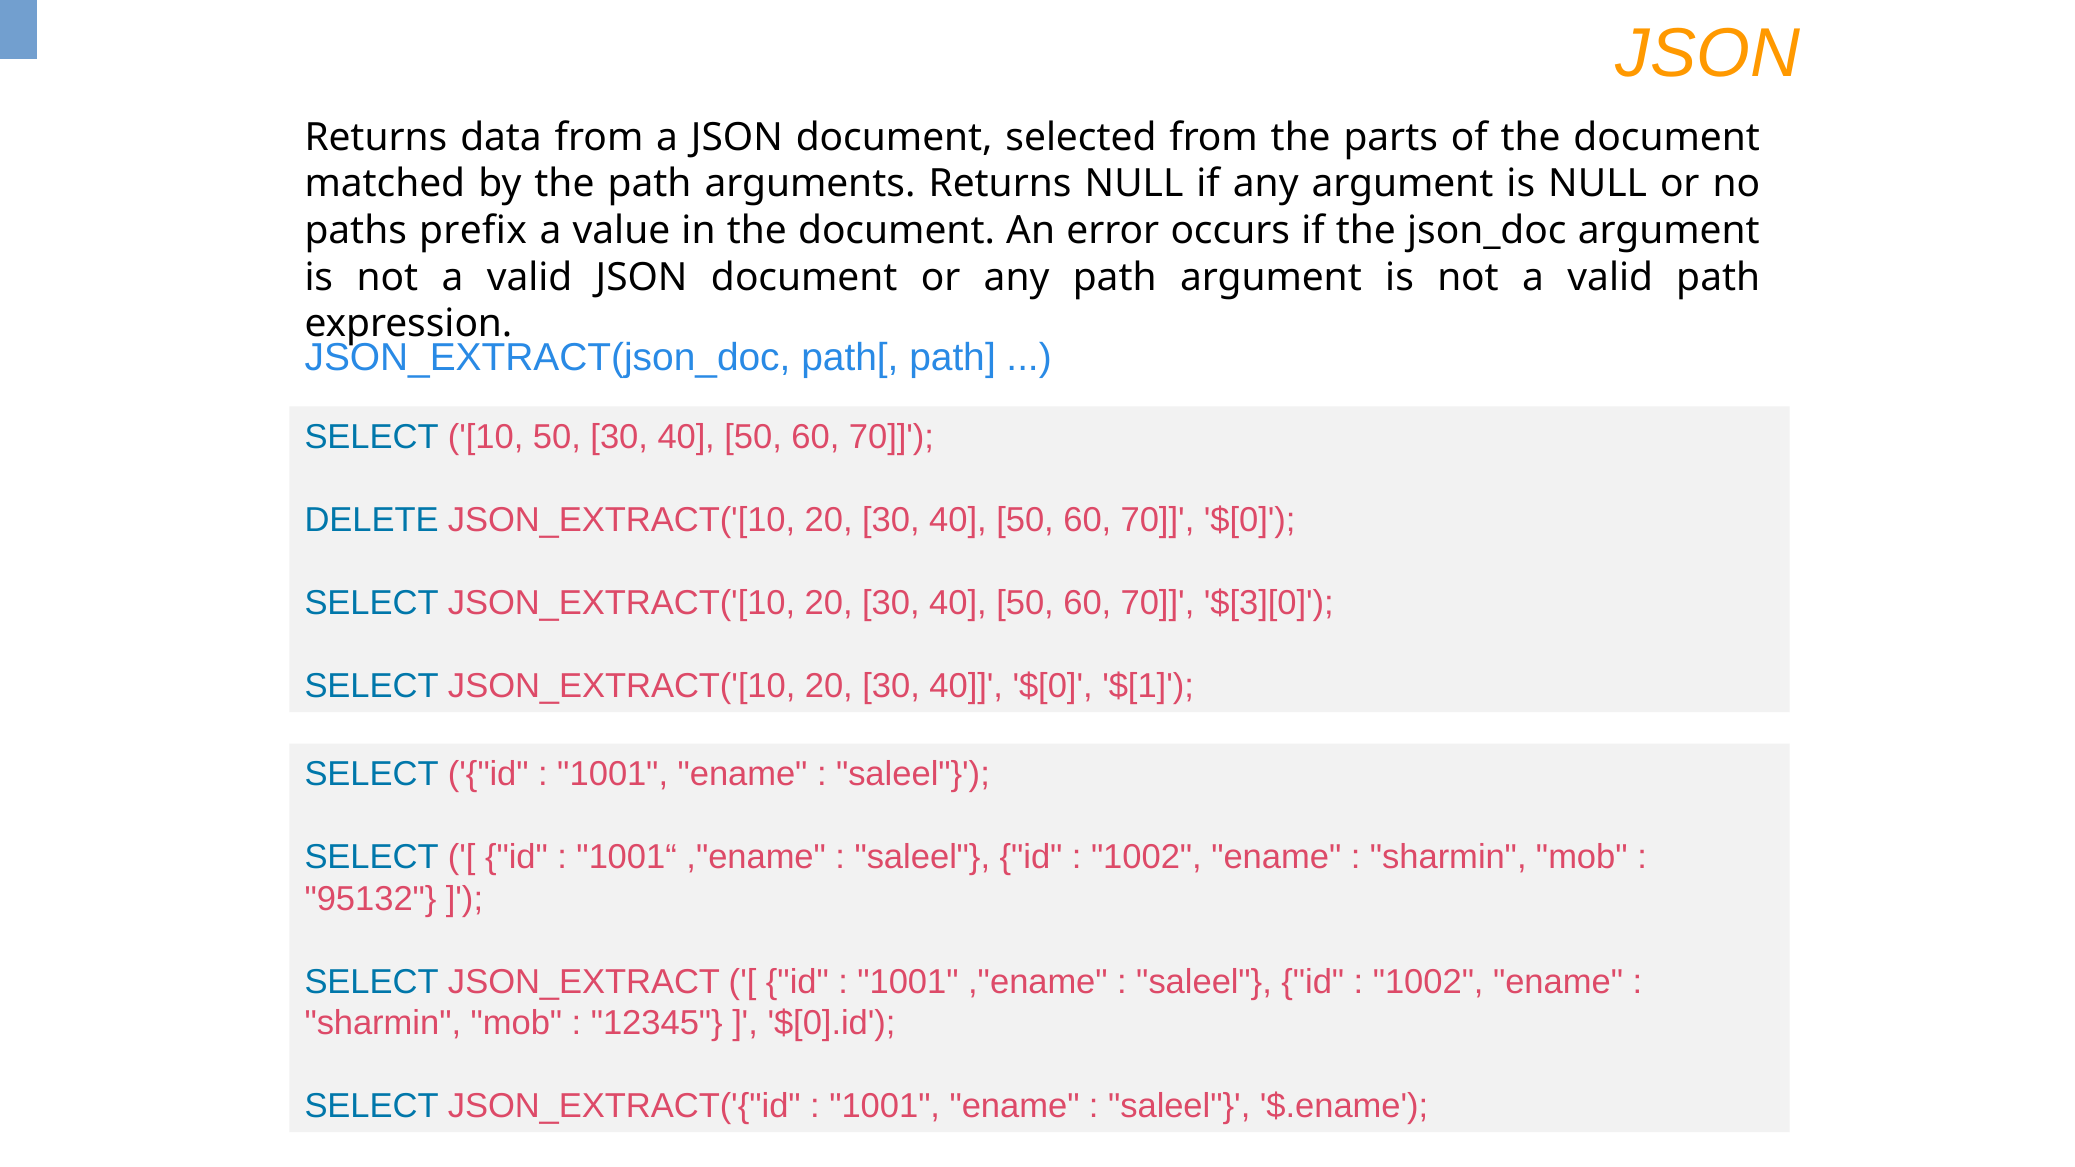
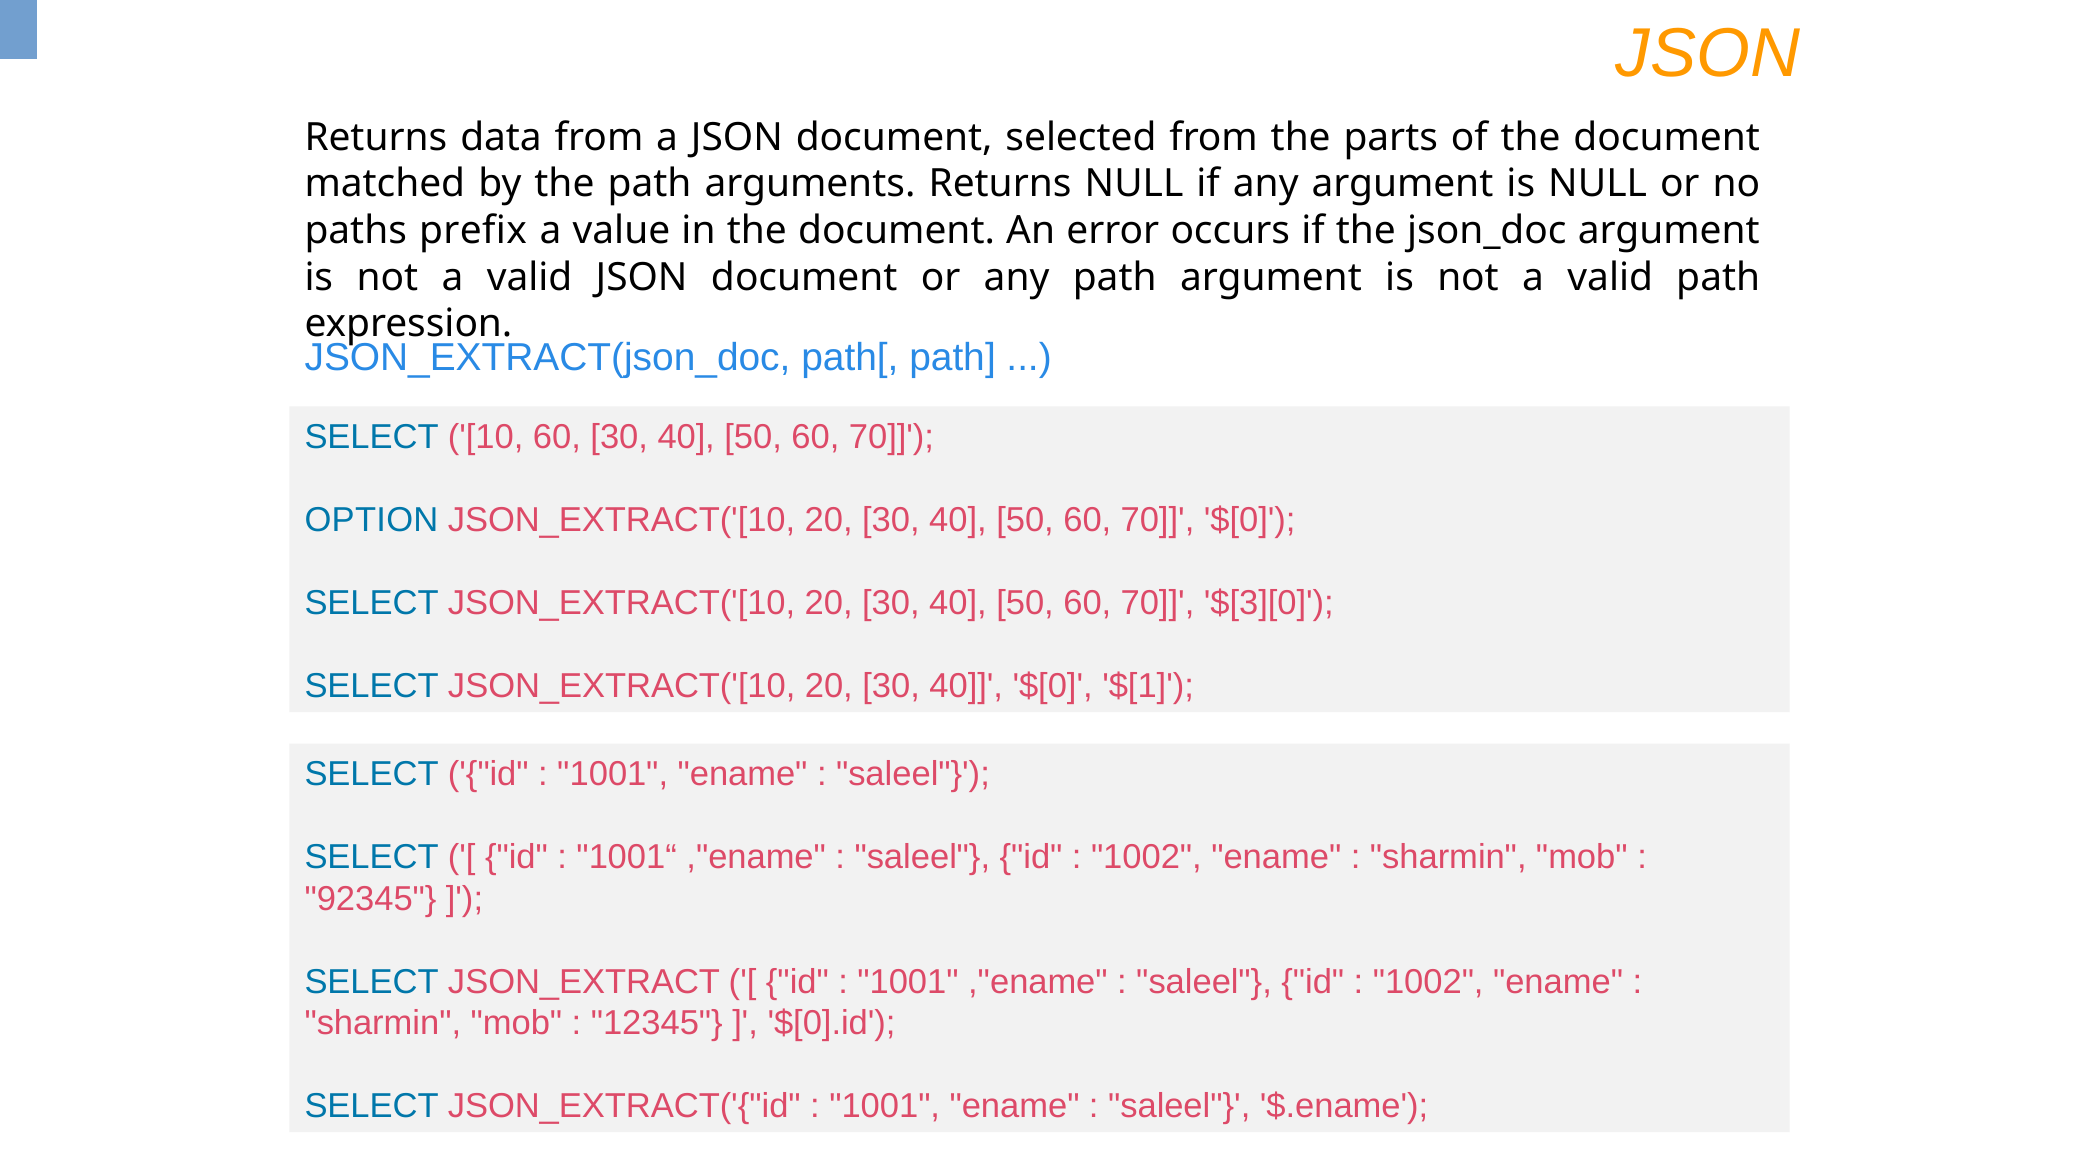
10 50: 50 -> 60
DELETE: DELETE -> OPTION
95132: 95132 -> 92345
